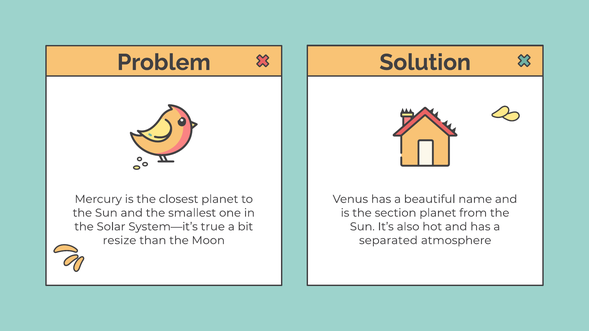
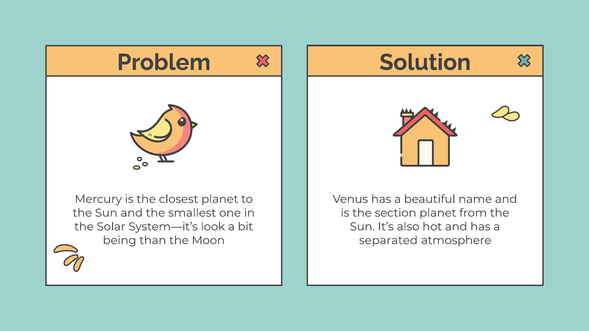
true: true -> look
resize: resize -> being
